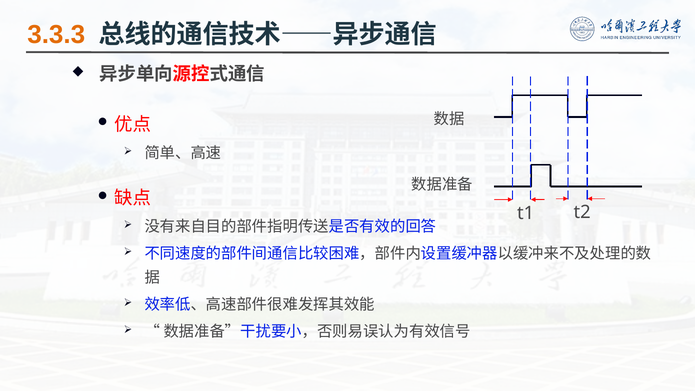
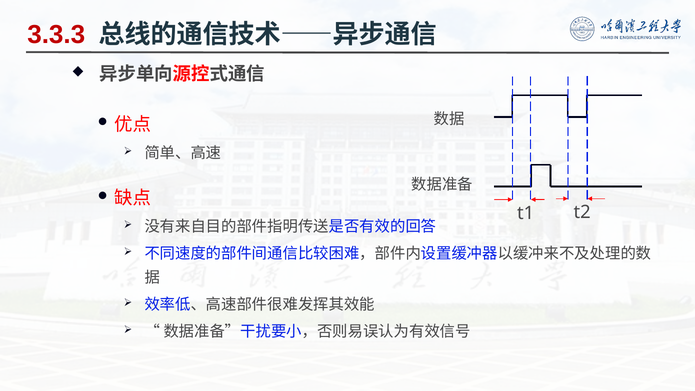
3.3.3 colour: orange -> red
